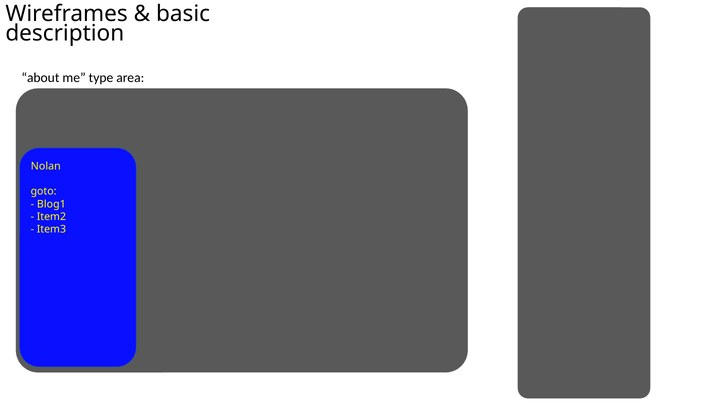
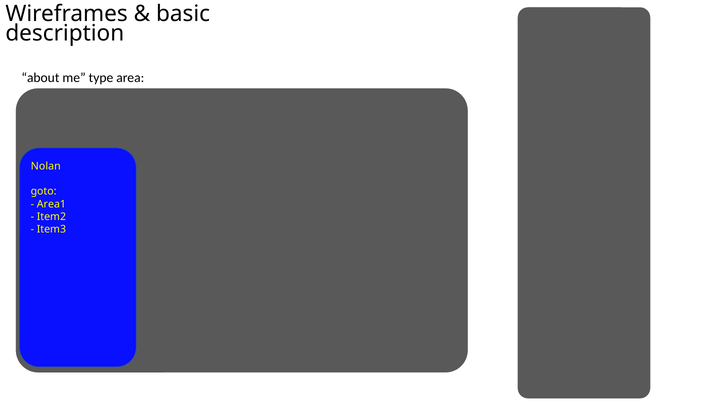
Blog1: Blog1 -> Area1
